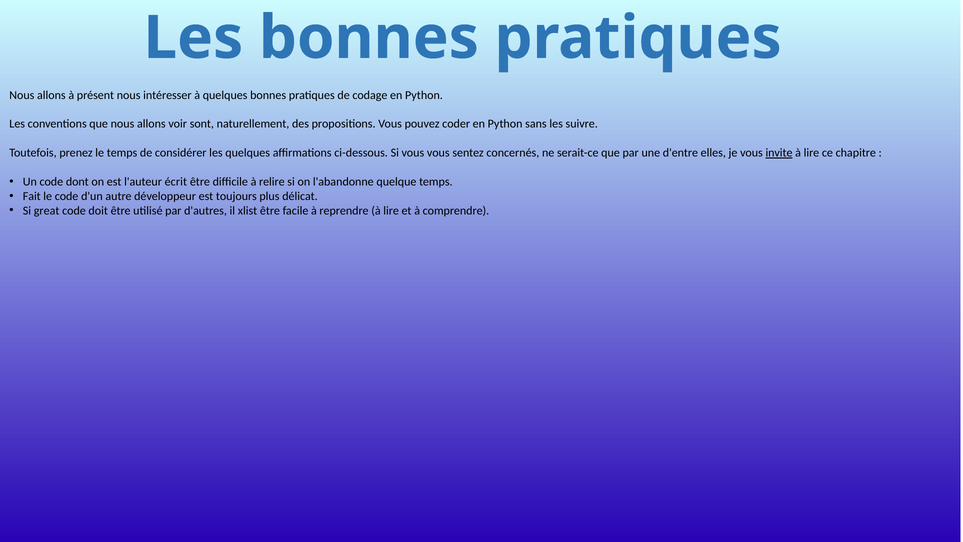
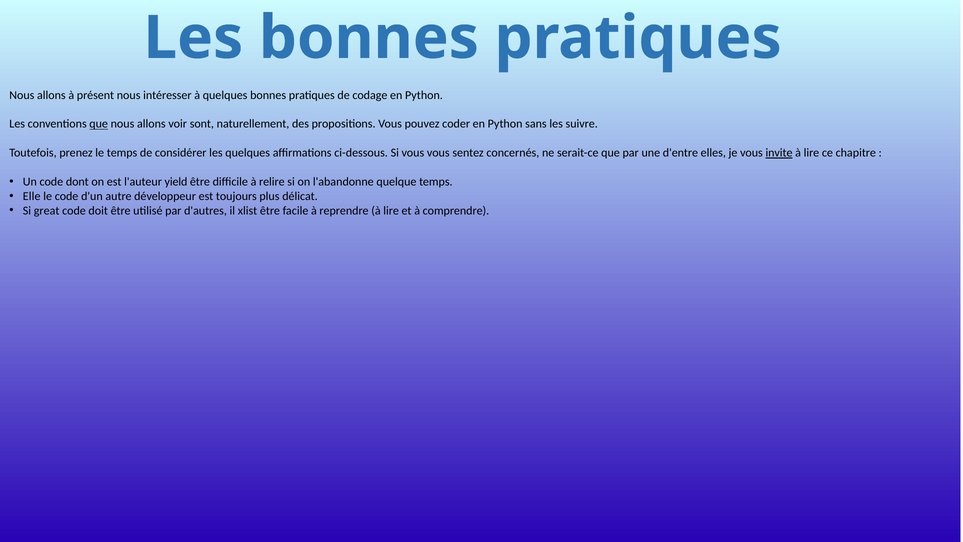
que at (99, 124) underline: none -> present
écrit: écrit -> yield
Fait: Fait -> Elle
